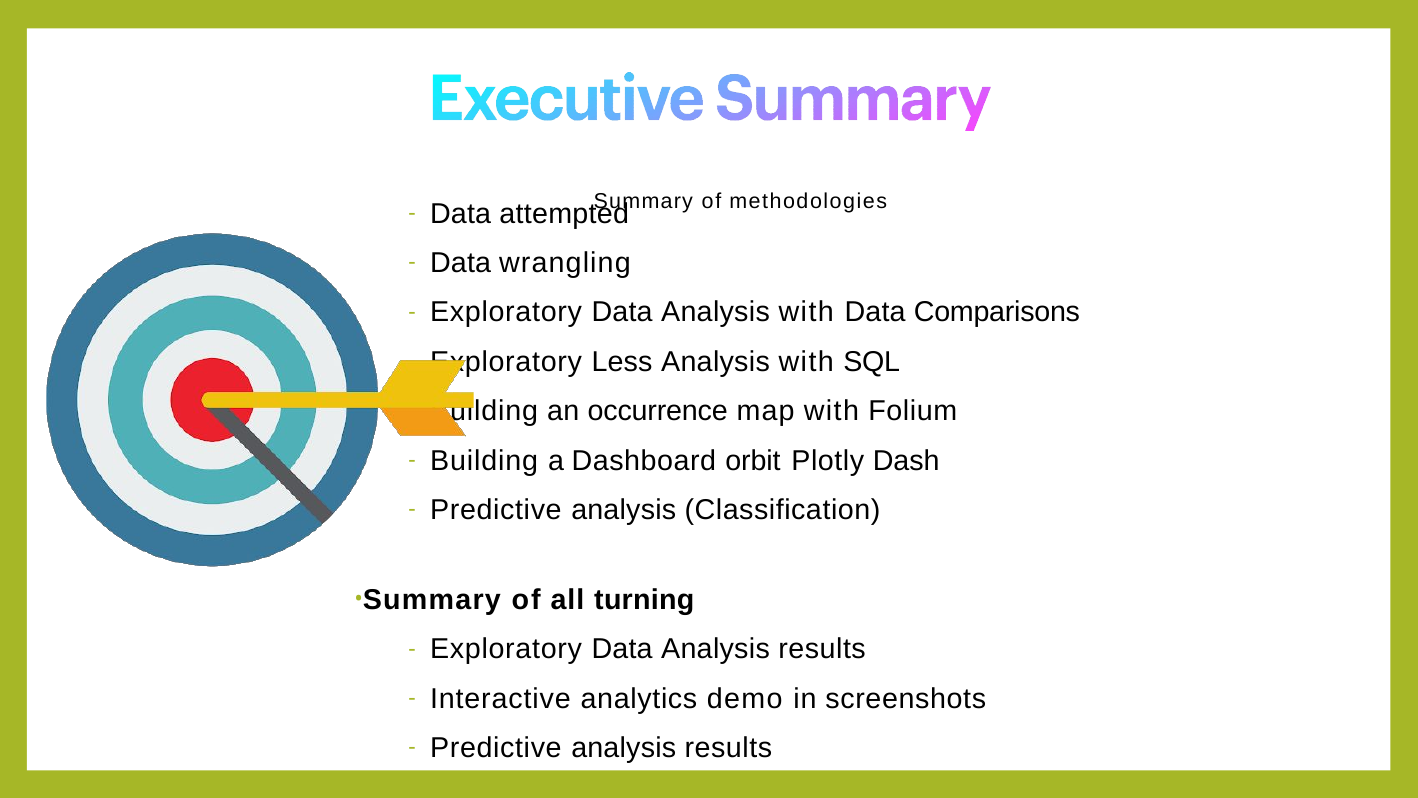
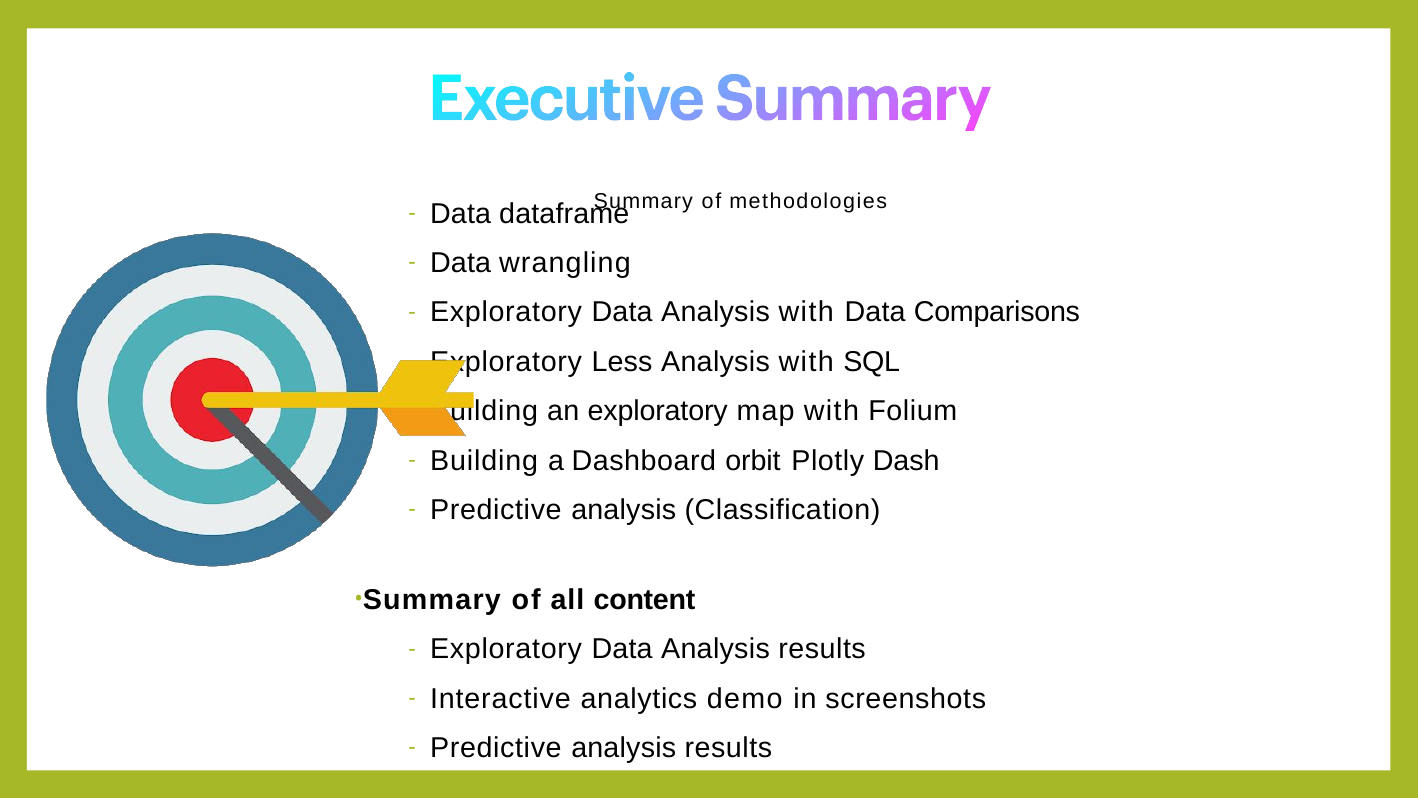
attempted: attempted -> dataframe
an occurrence: occurrence -> exploratory
turning: turning -> content
